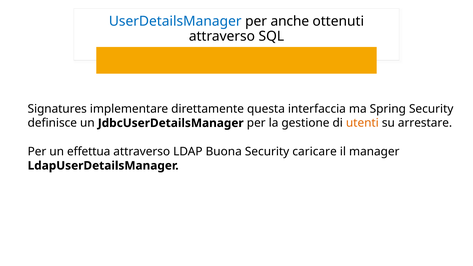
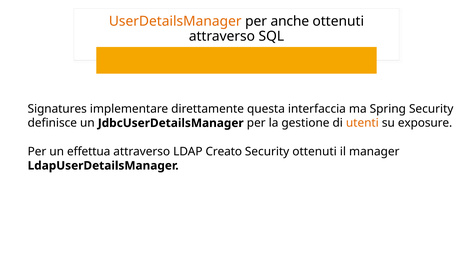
UserDetailsManager colour: blue -> orange
arrestare: arrestare -> exposure
Buona: Buona -> Creato
Security caricare: caricare -> ottenuti
